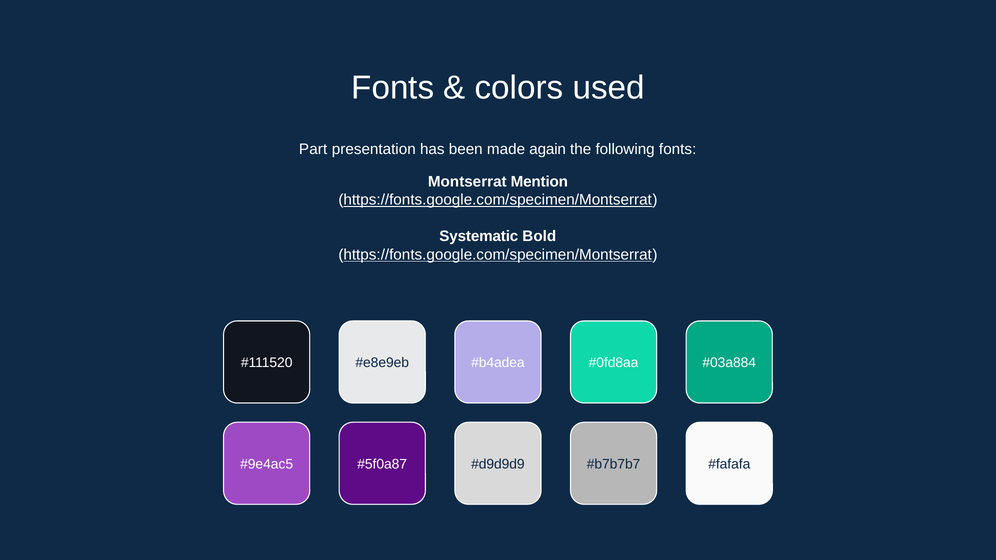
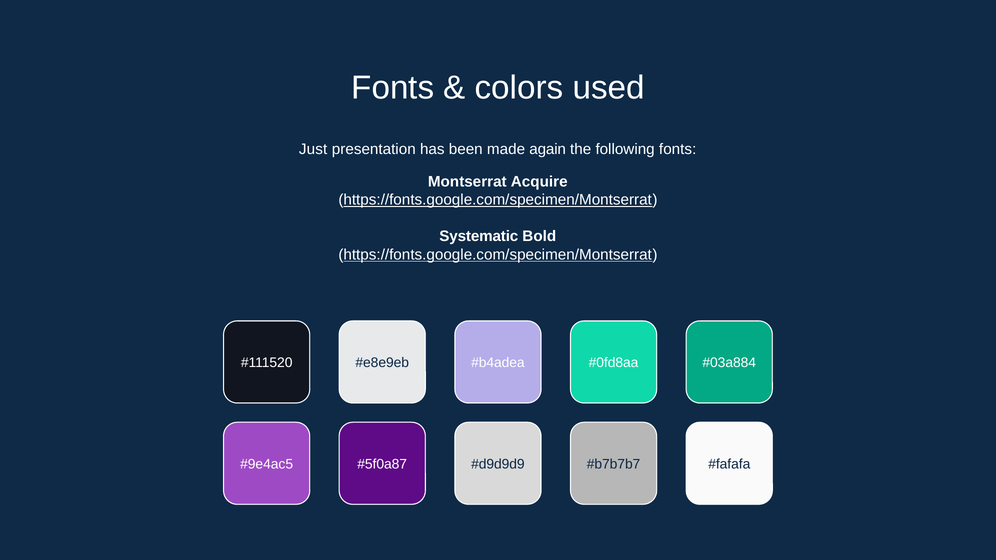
Part: Part -> Just
Mention: Mention -> Acquire
